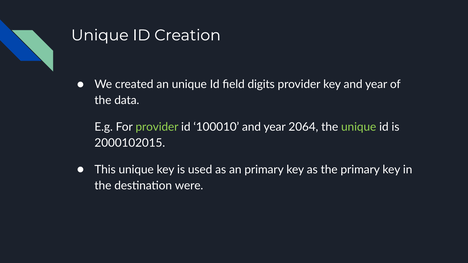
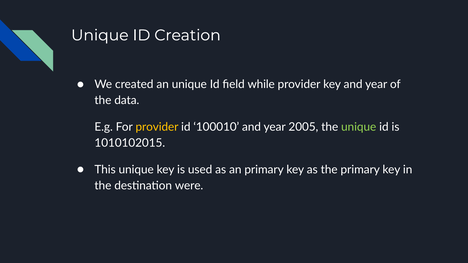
digits: digits -> while
provider at (157, 127) colour: light green -> yellow
2064: 2064 -> 2005
2000102015: 2000102015 -> 1010102015
